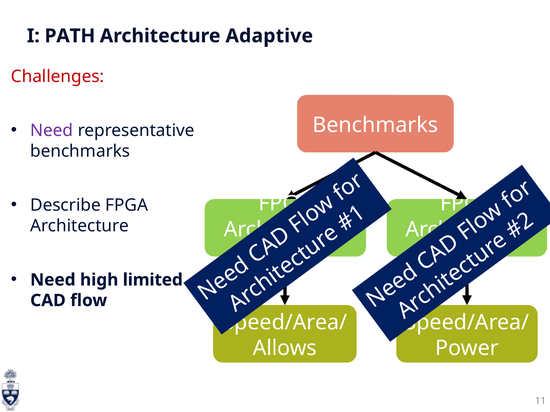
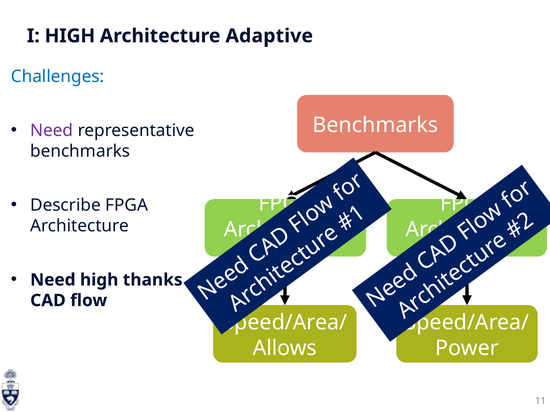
I PATH: PATH -> HIGH
Challenges colour: red -> blue
limited: limited -> thanks
